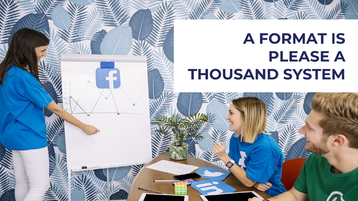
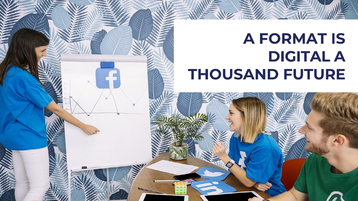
PLEASE: PLEASE -> DIGITAL
SYSTEM: SYSTEM -> FUTURE
